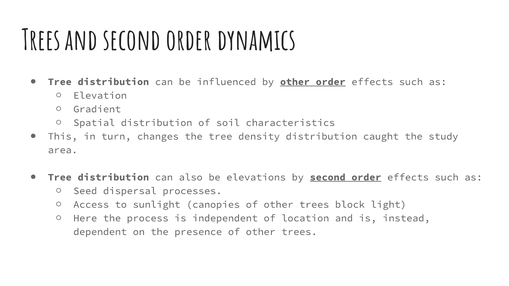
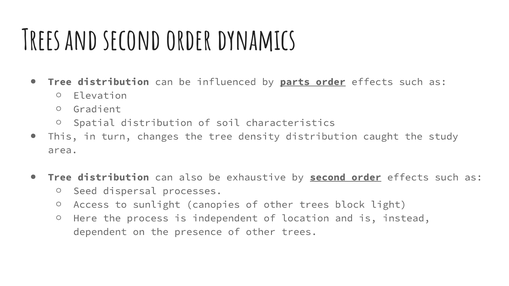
by other: other -> parts
elevations: elevations -> exhaustive
